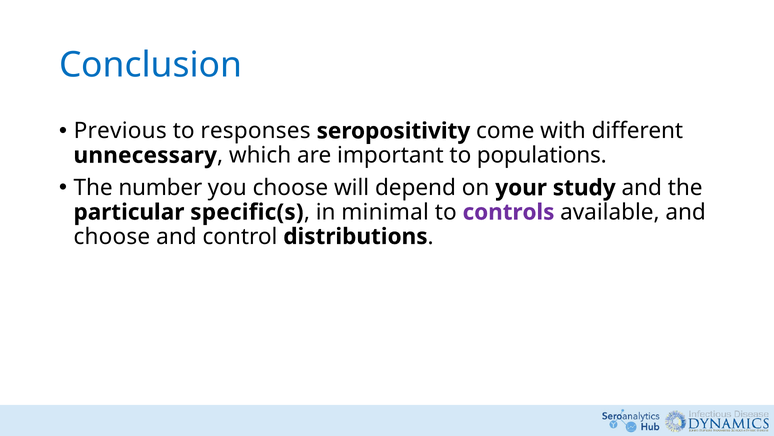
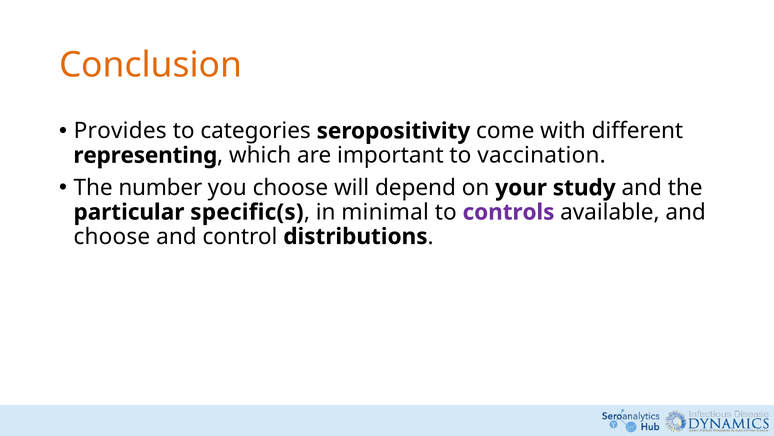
Conclusion colour: blue -> orange
Previous: Previous -> Provides
responses: responses -> categories
unnecessary: unnecessary -> representing
populations: populations -> vaccination
